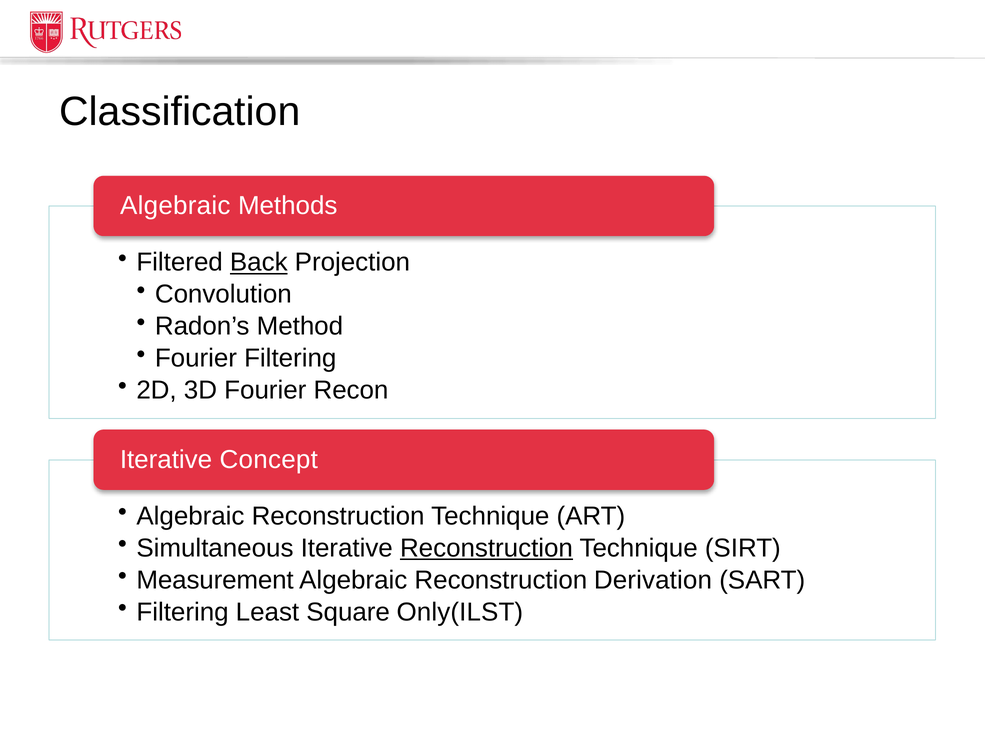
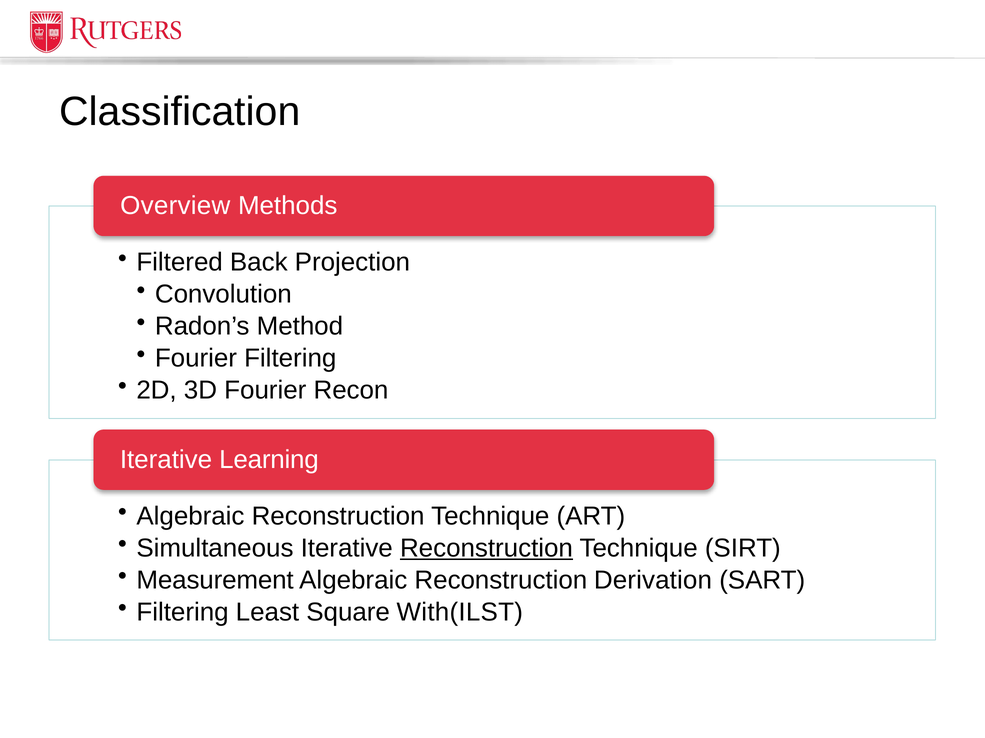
Algebraic at (175, 206): Algebraic -> Overview
Back underline: present -> none
Concept: Concept -> Learning
Only(ILST: Only(ILST -> With(ILST
